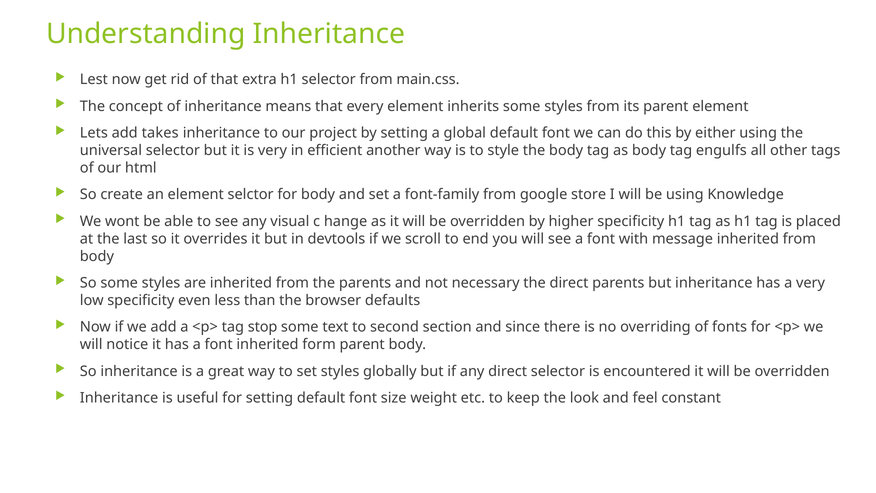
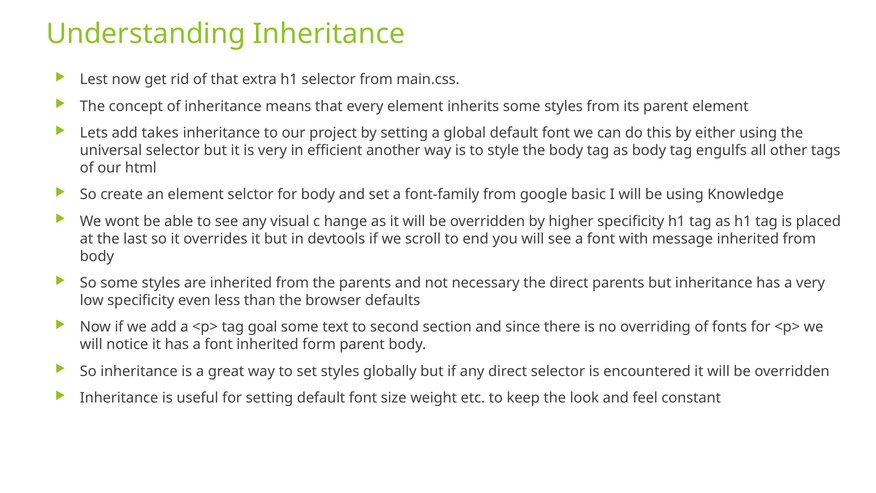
store: store -> basic
stop: stop -> goal
